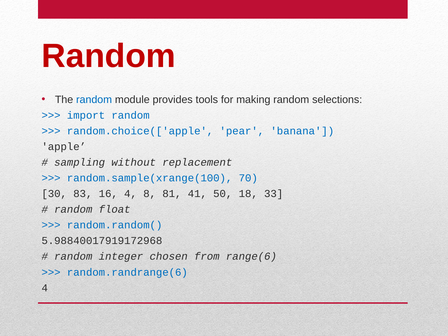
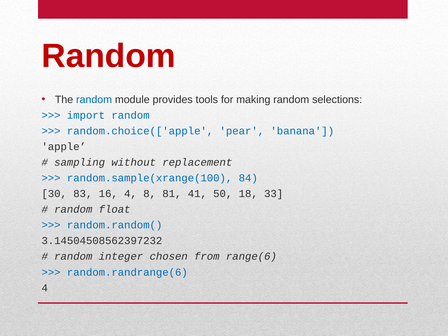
70: 70 -> 84
5.98840017919172968: 5.98840017919172968 -> 3.14504508562397232
